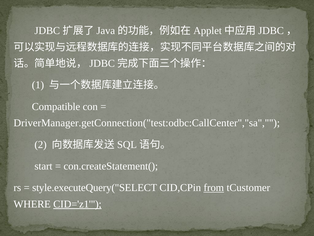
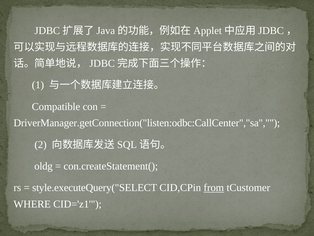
DriverManager.getConnection("test:odbc:CallCenter","sa: DriverManager.getConnection("test:odbc:CallCenter","sa -> DriverManager.getConnection("listen:odbc:CallCenter","sa
start: start -> oldg
CID='z1 underline: present -> none
